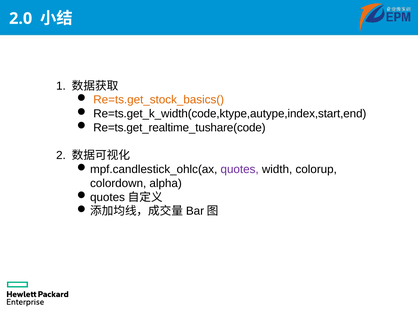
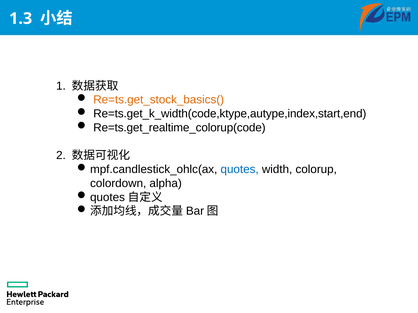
2.0: 2.0 -> 1.3
Re=ts.get_realtime_tushare(code: Re=ts.get_realtime_tushare(code -> Re=ts.get_realtime_colorup(code
quotes colour: purple -> blue
